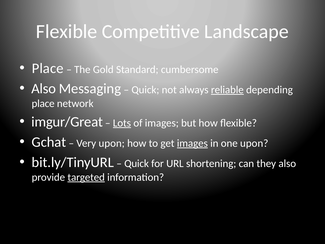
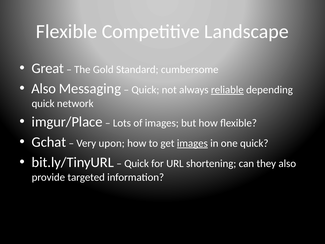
Place at (48, 68): Place -> Great
place at (43, 103): place -> quick
imgur/Great: imgur/Great -> imgur/Place
Lots underline: present -> none
one upon: upon -> quick
targeted underline: present -> none
